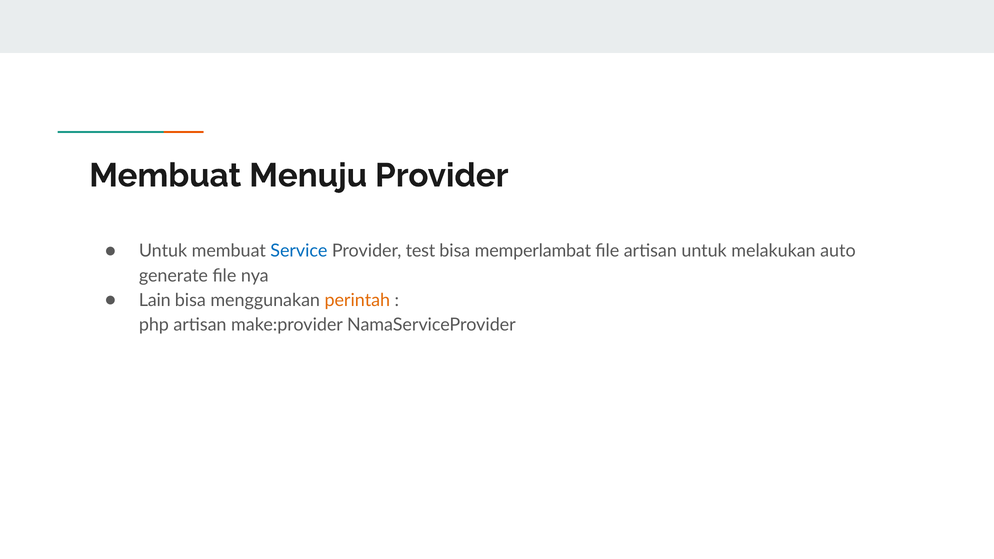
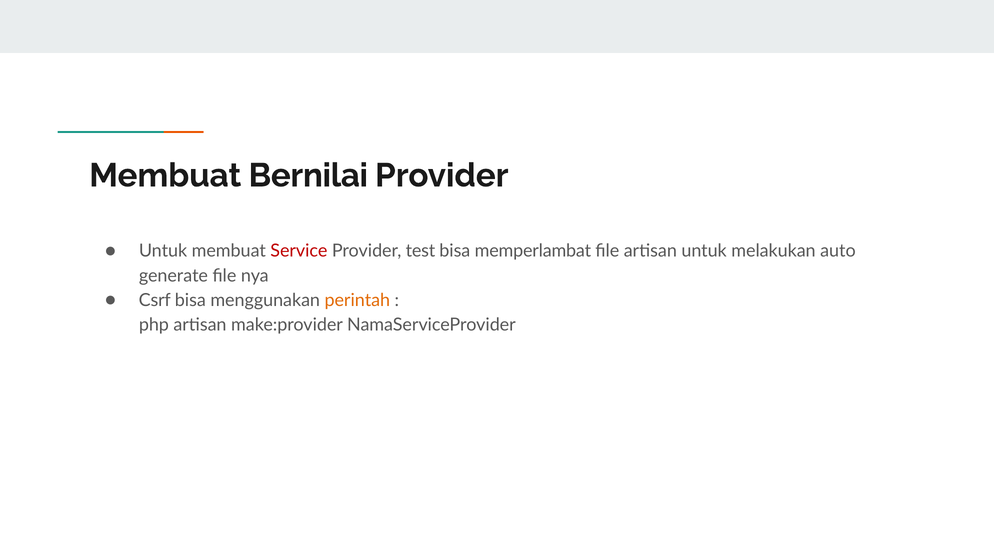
Menuju: Menuju -> Bernilai
Service colour: blue -> red
Lain: Lain -> Csrf
